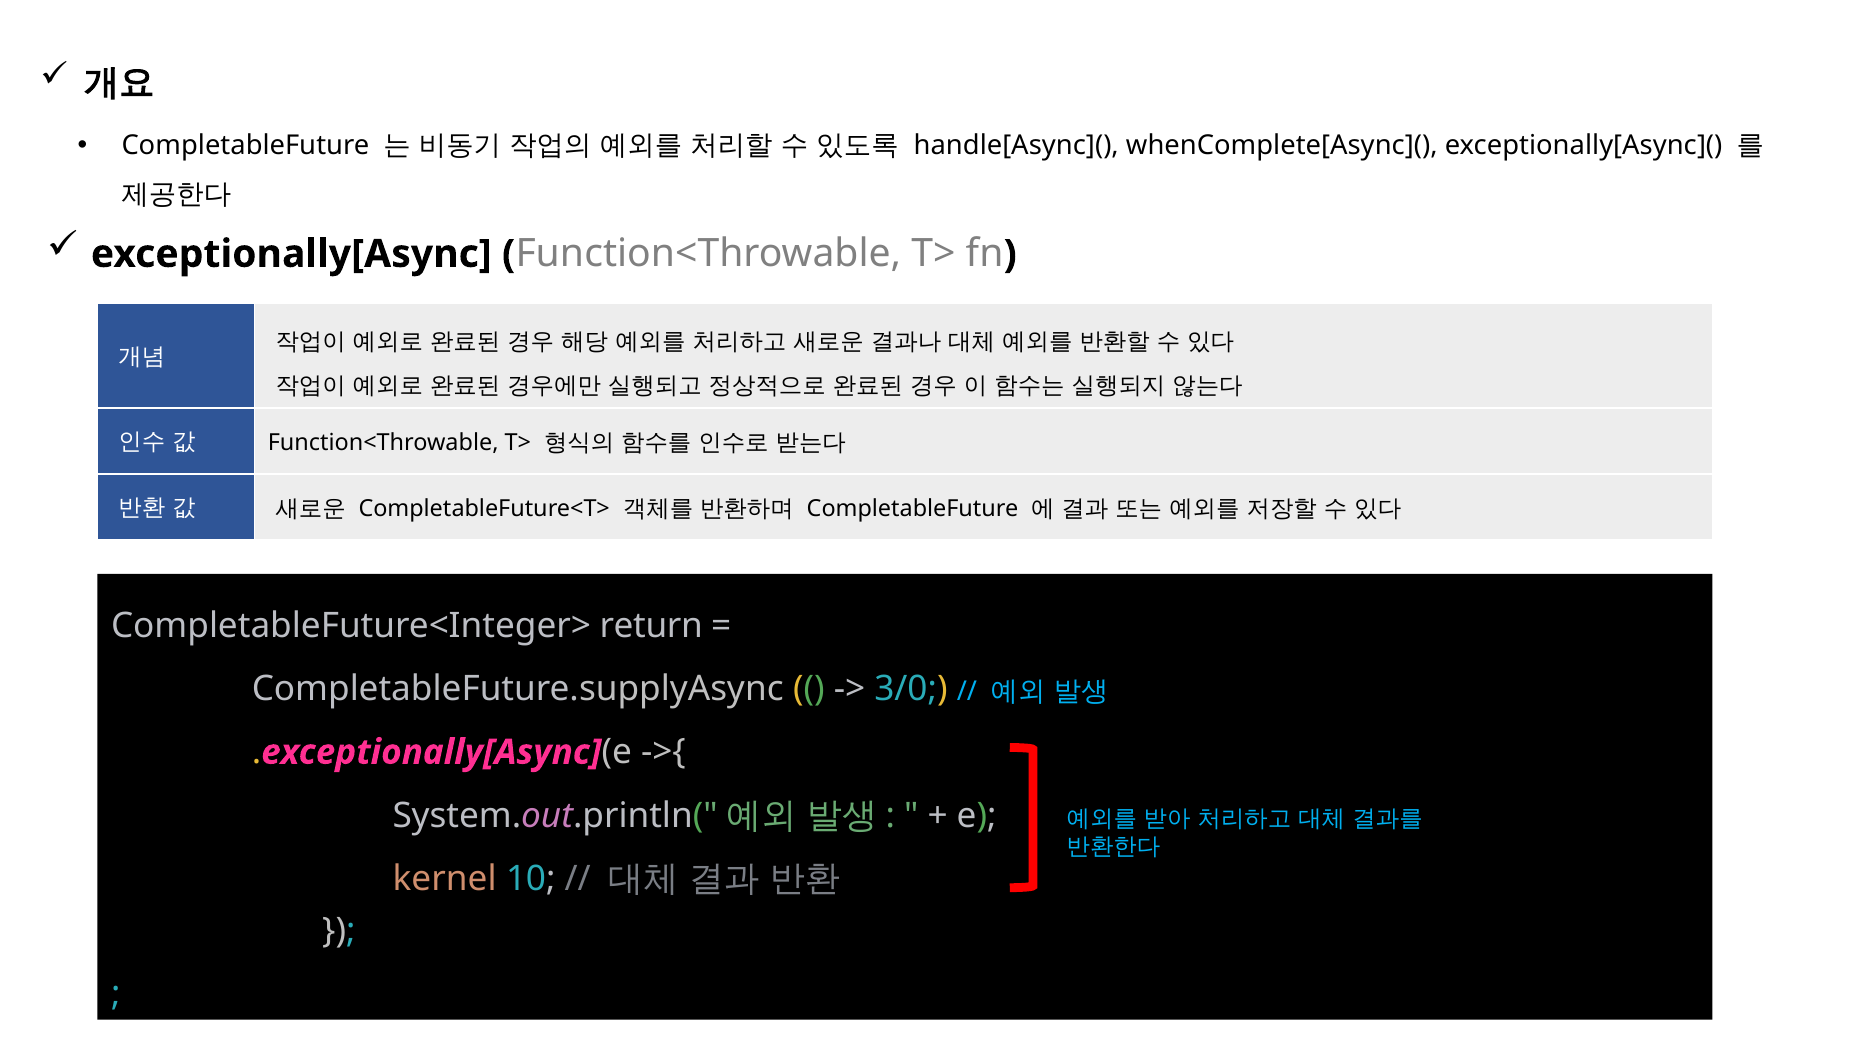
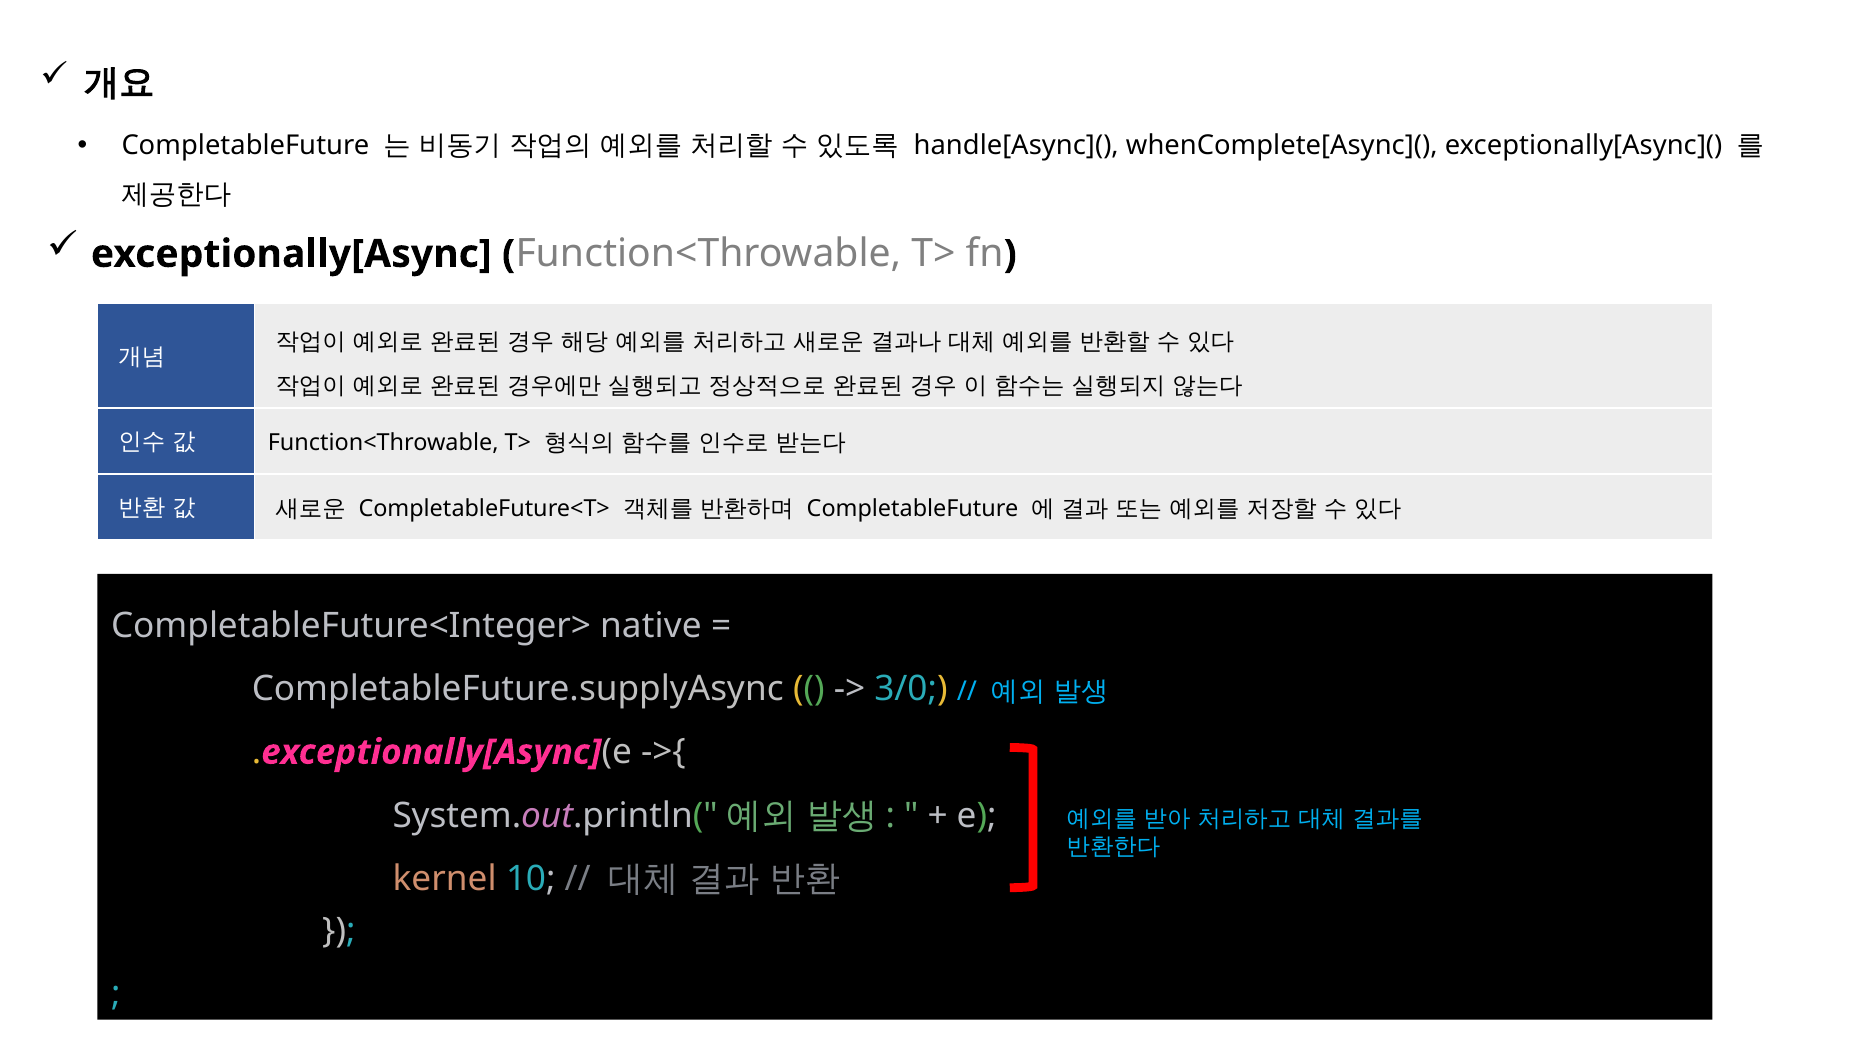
return: return -> native
